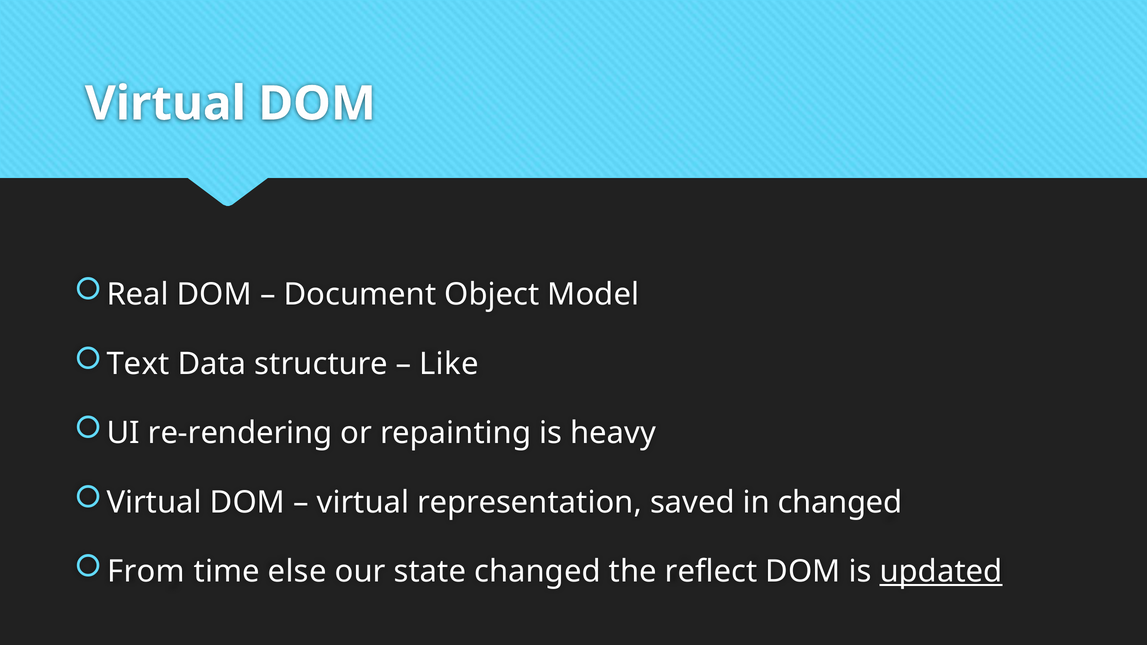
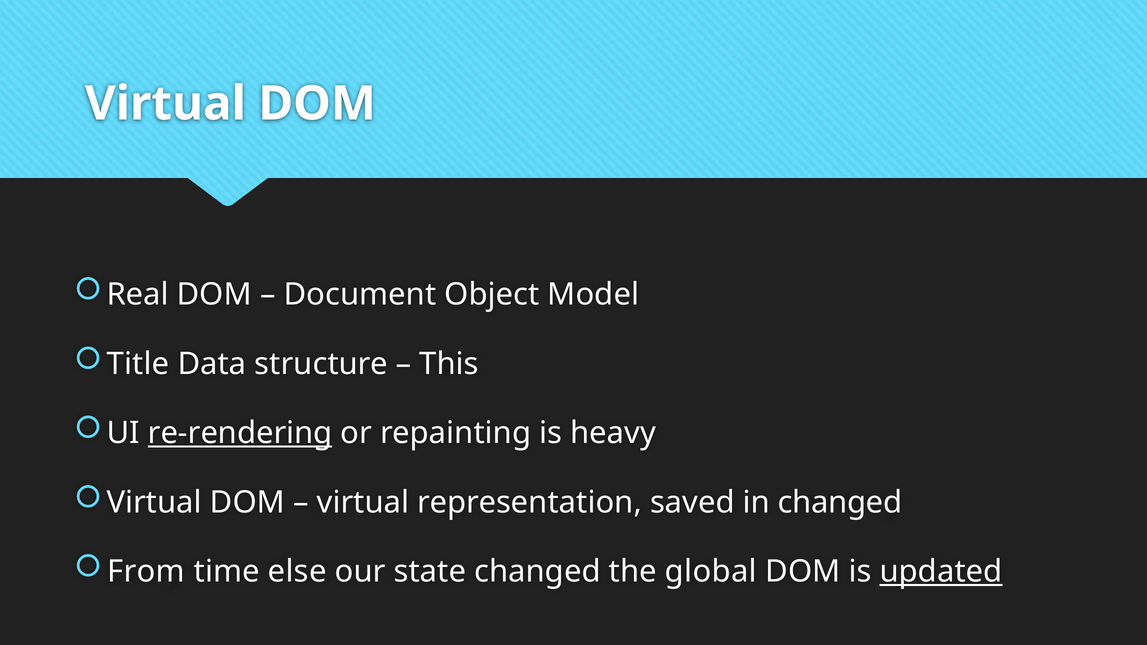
Text: Text -> Title
Like: Like -> This
re-rendering underline: none -> present
reflect: reflect -> global
